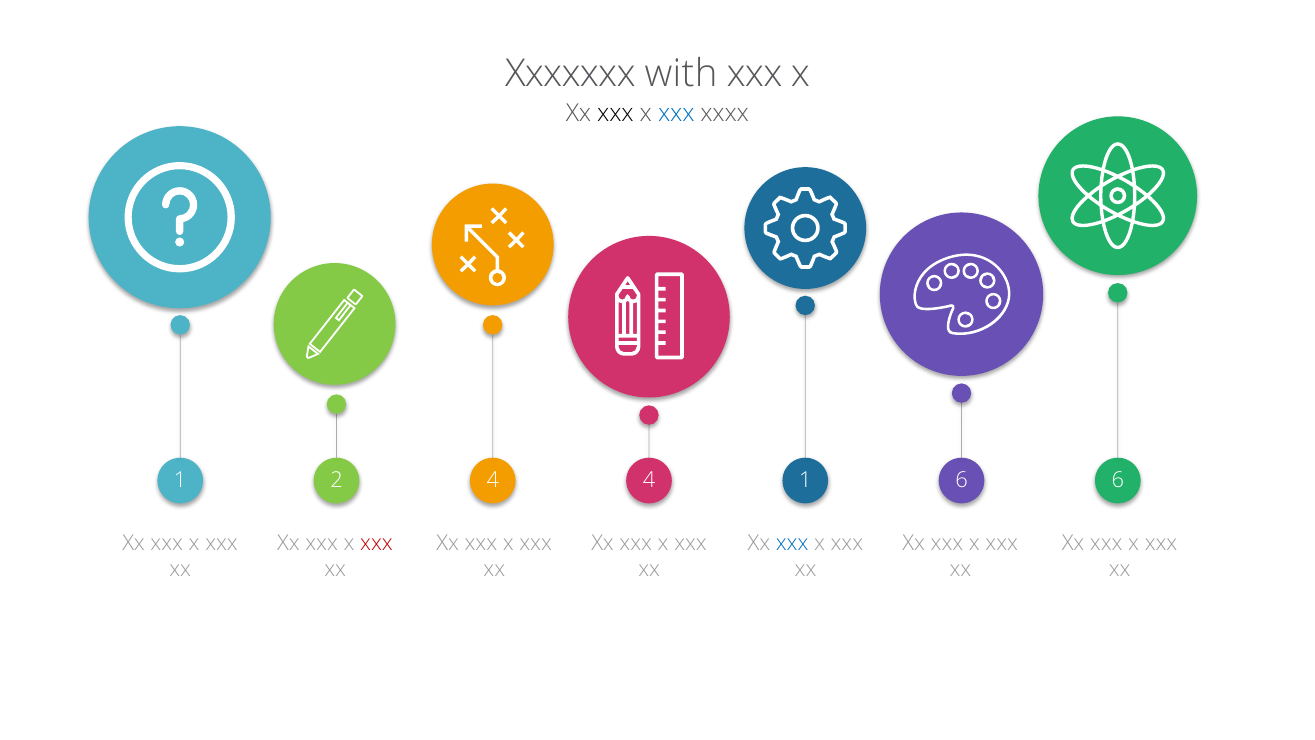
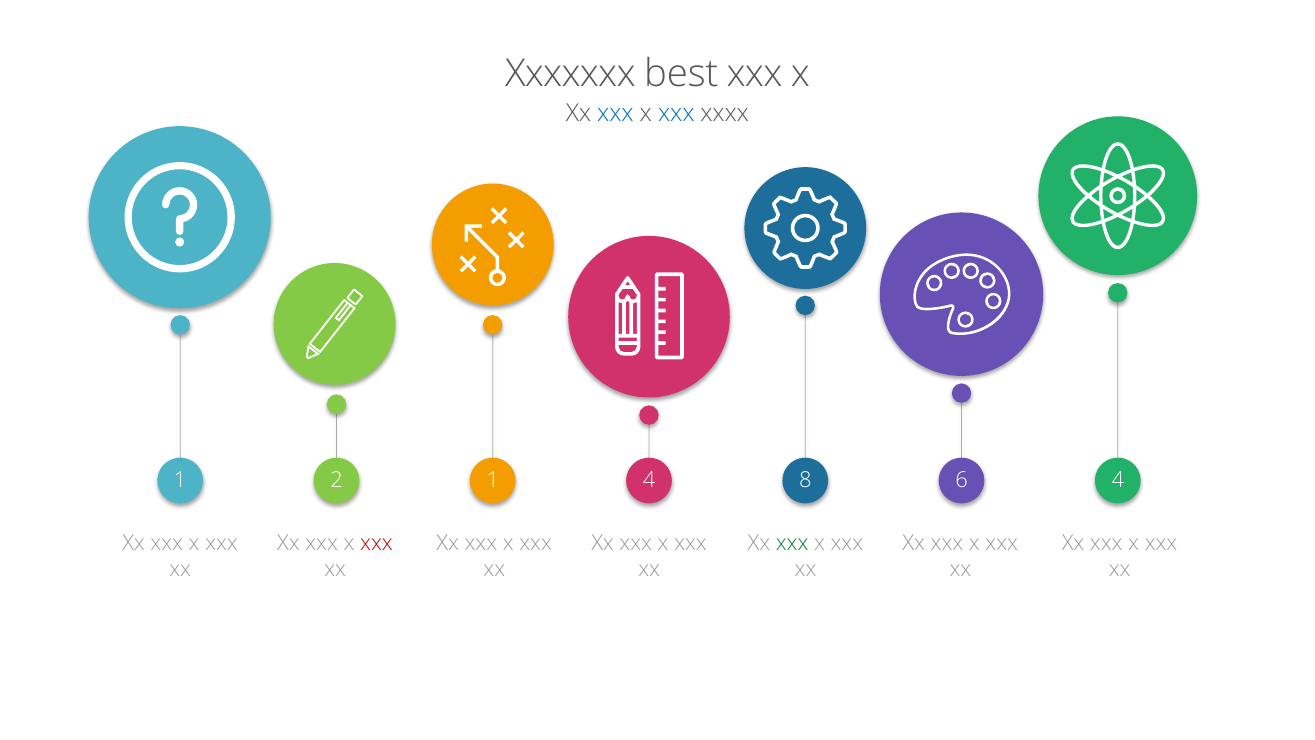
with: with -> best
xxx at (615, 113) colour: black -> blue
2 4: 4 -> 1
1 4 1: 1 -> 8
6 6: 6 -> 4
xxx at (792, 543) colour: blue -> green
